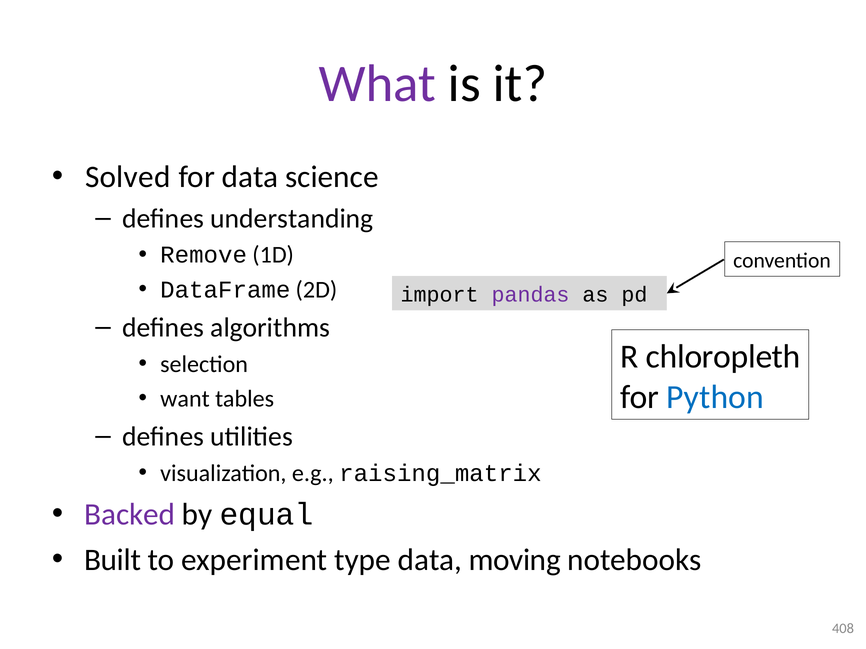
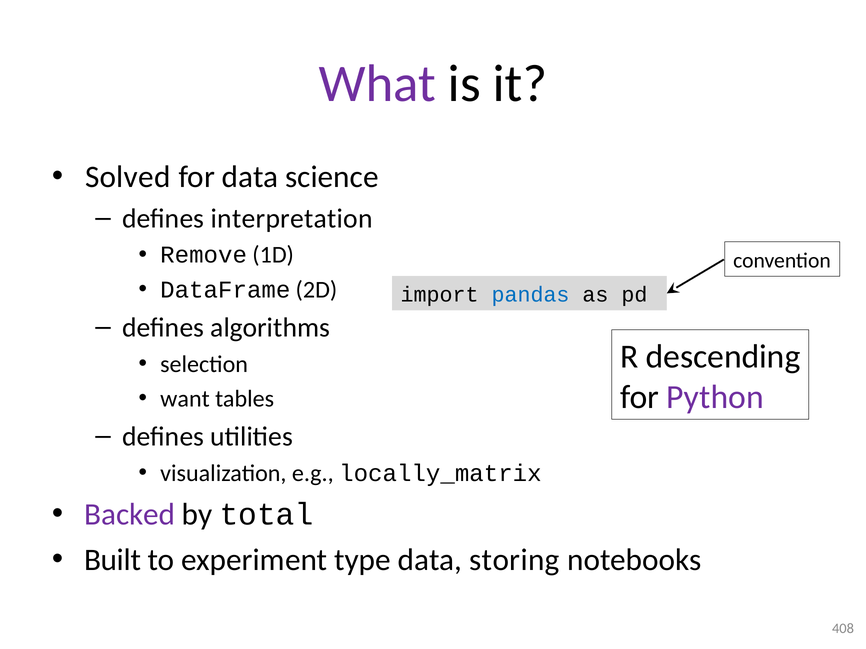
understanding: understanding -> interpretation
pandas colour: purple -> blue
chloropleth: chloropleth -> descending
Python colour: blue -> purple
raising_matrix: raising_matrix -> locally_matrix
equal: equal -> total
moving: moving -> storing
